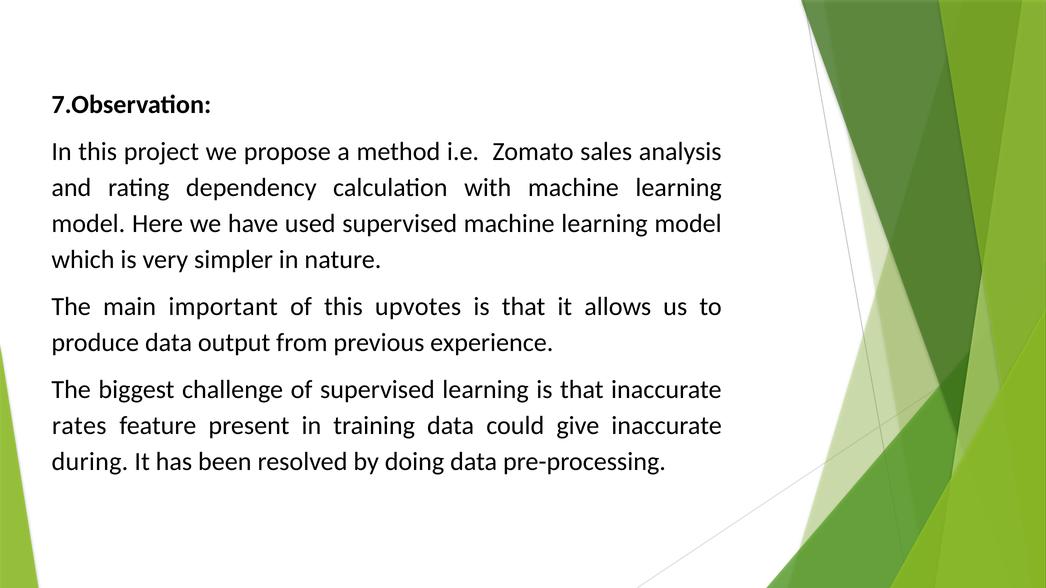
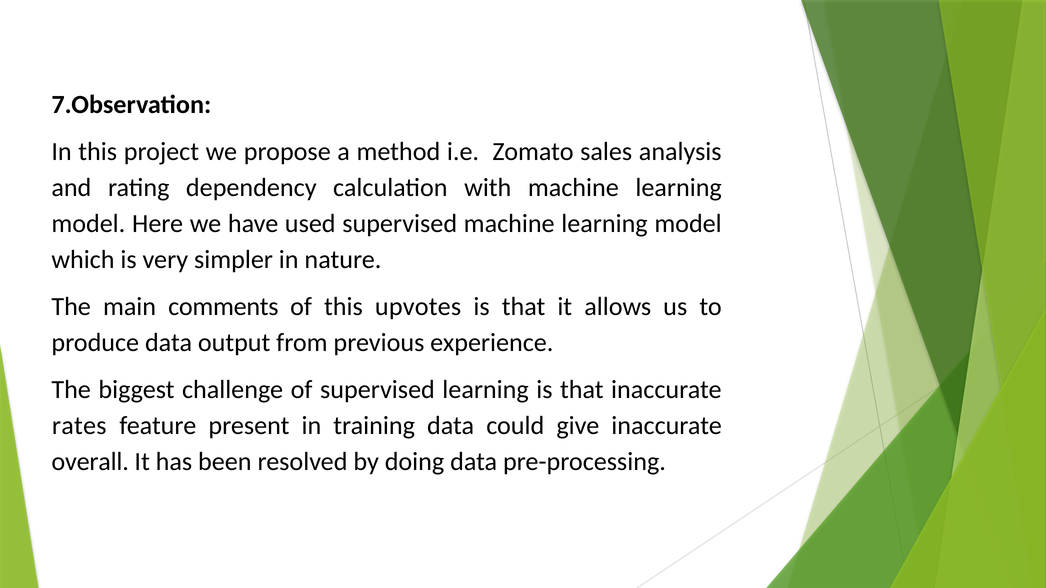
important: important -> comments
during: during -> overall
